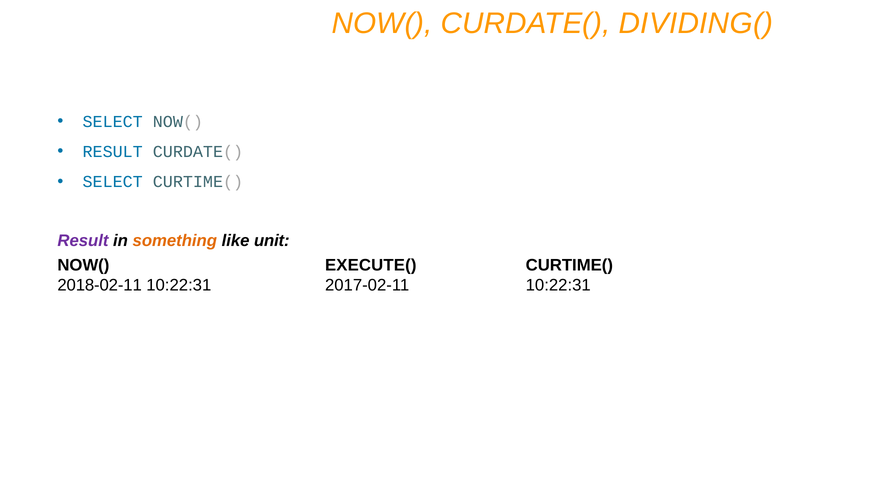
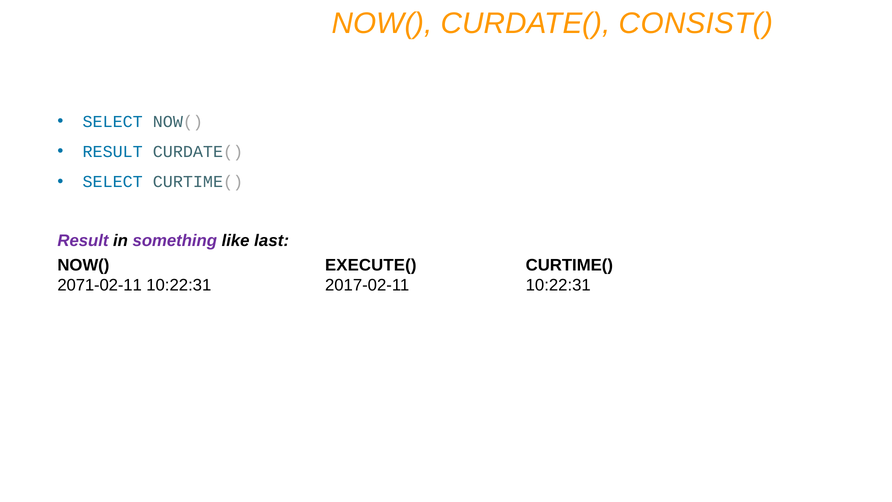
DIVIDING(: DIVIDING( -> CONSIST(
something colour: orange -> purple
unit: unit -> last
2018-02-11: 2018-02-11 -> 2071-02-11
